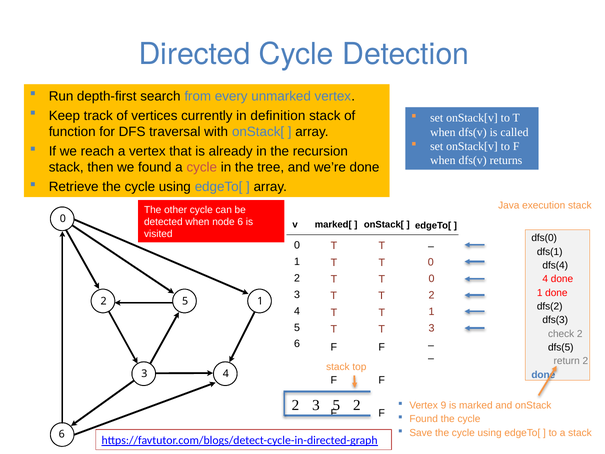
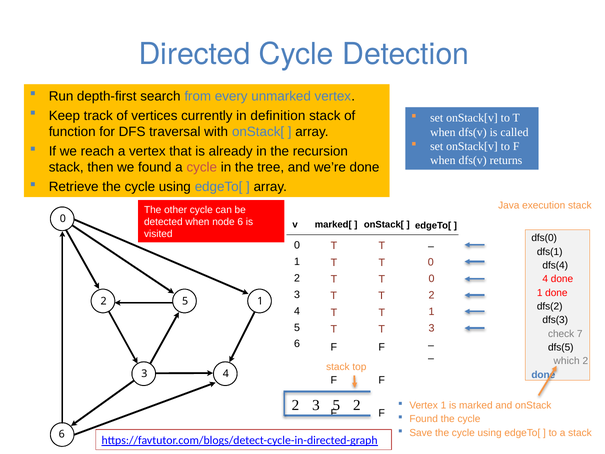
check 2: 2 -> 7
return: return -> which
Vertex 9: 9 -> 1
